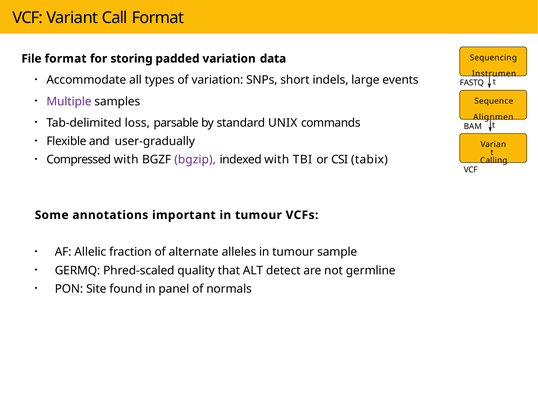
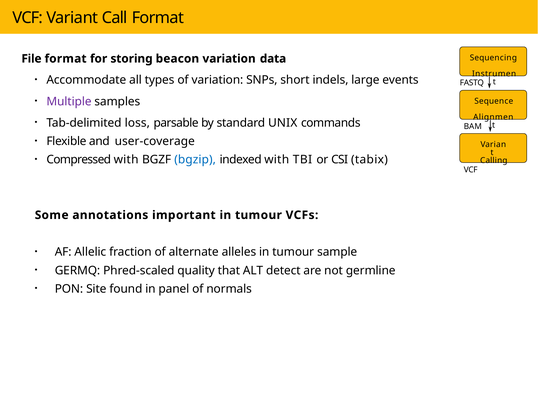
padded: padded -> beacon
user-gradually: user-gradually -> user-coverage
bgzip colour: purple -> blue
